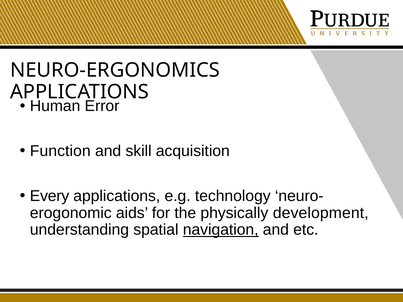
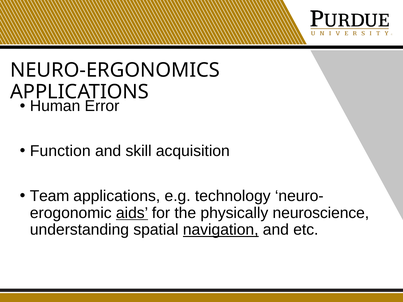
Every: Every -> Team
aids underline: none -> present
development: development -> neuroscience
